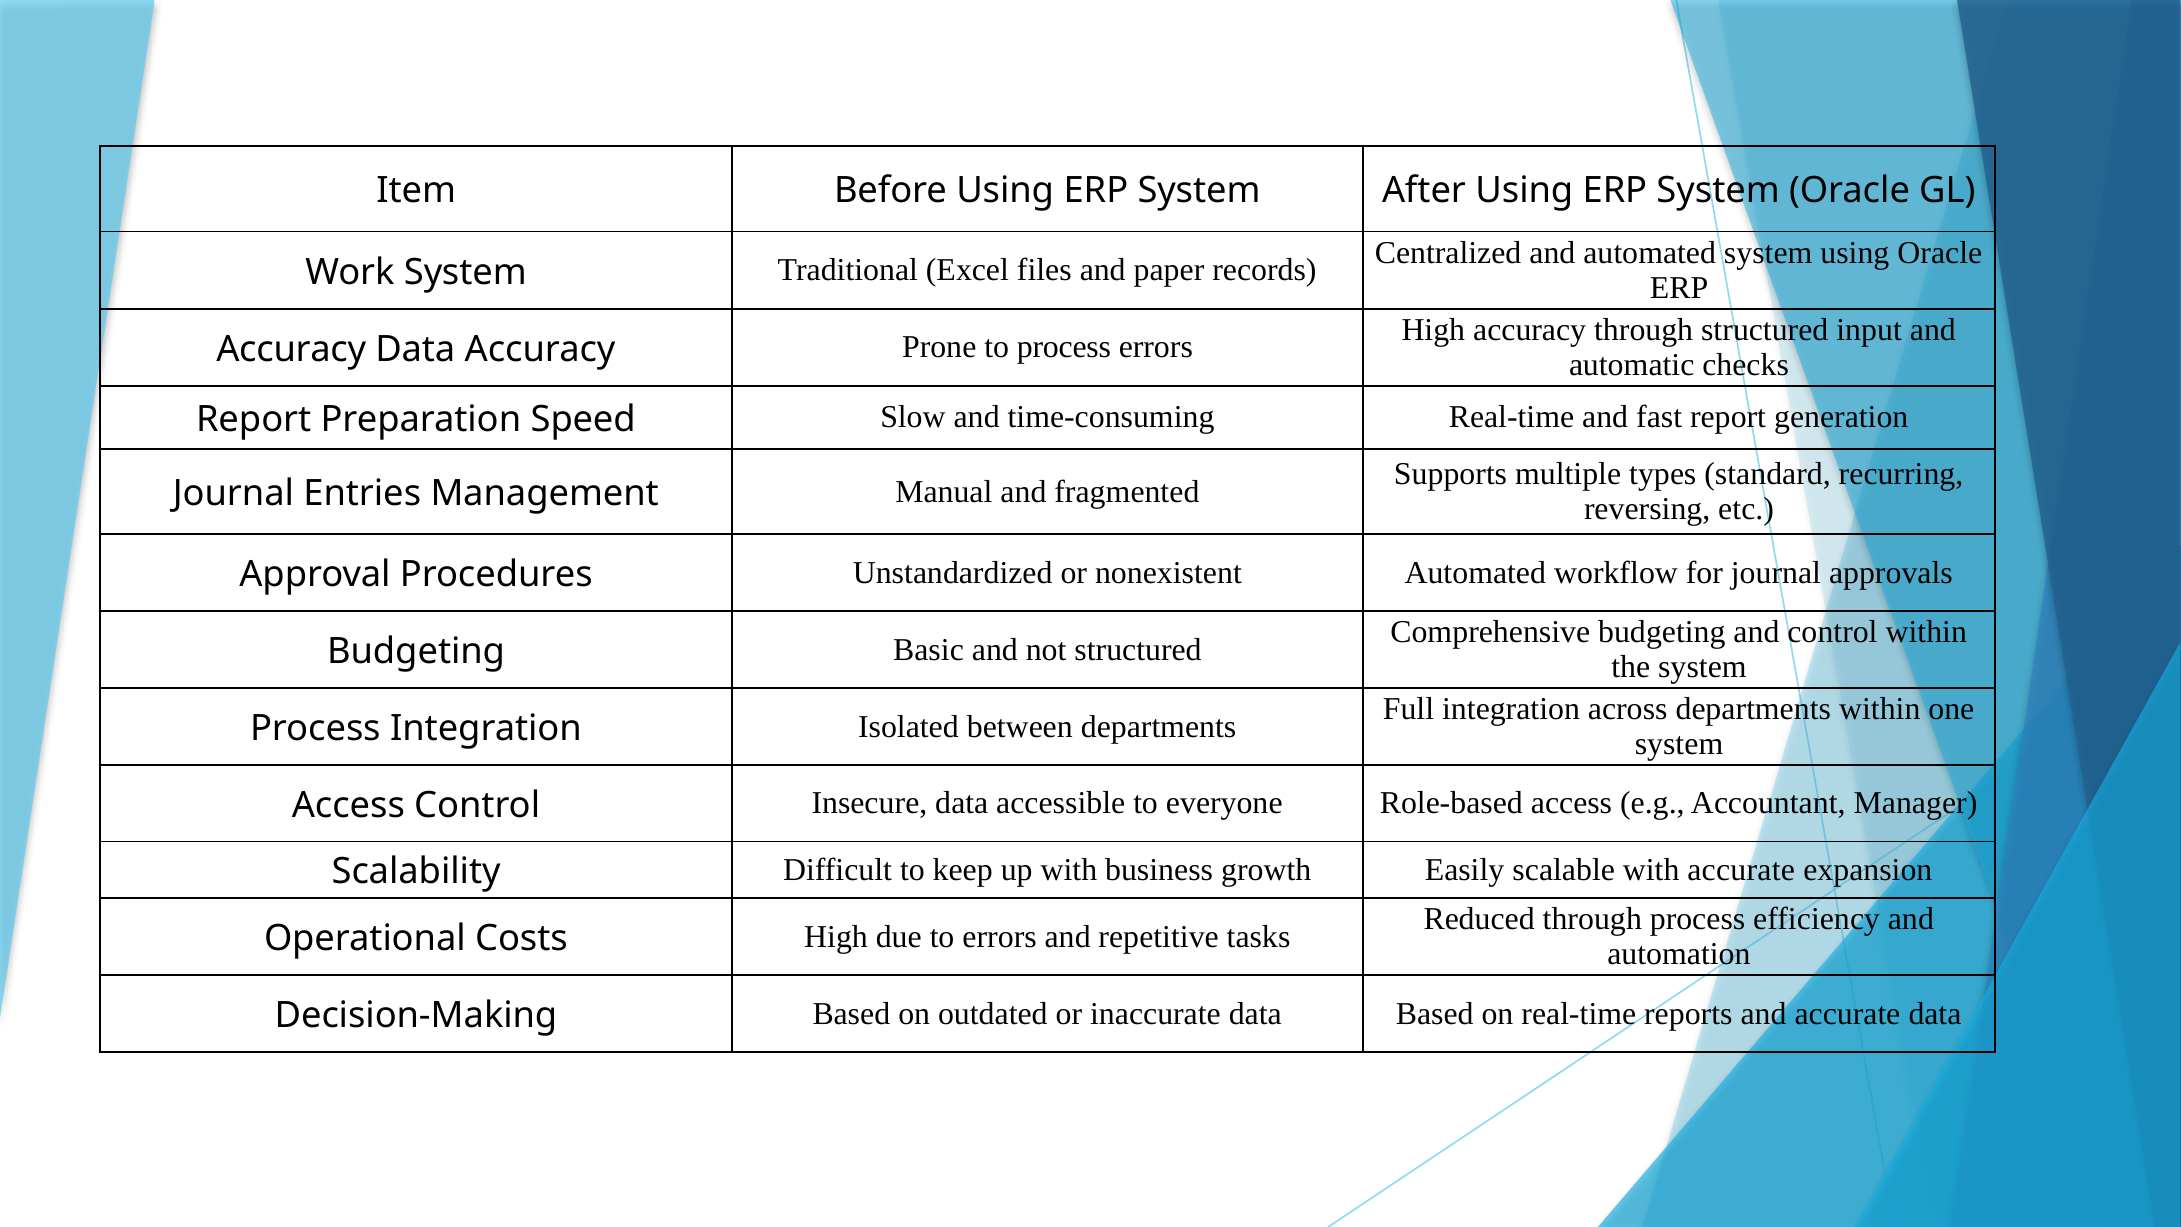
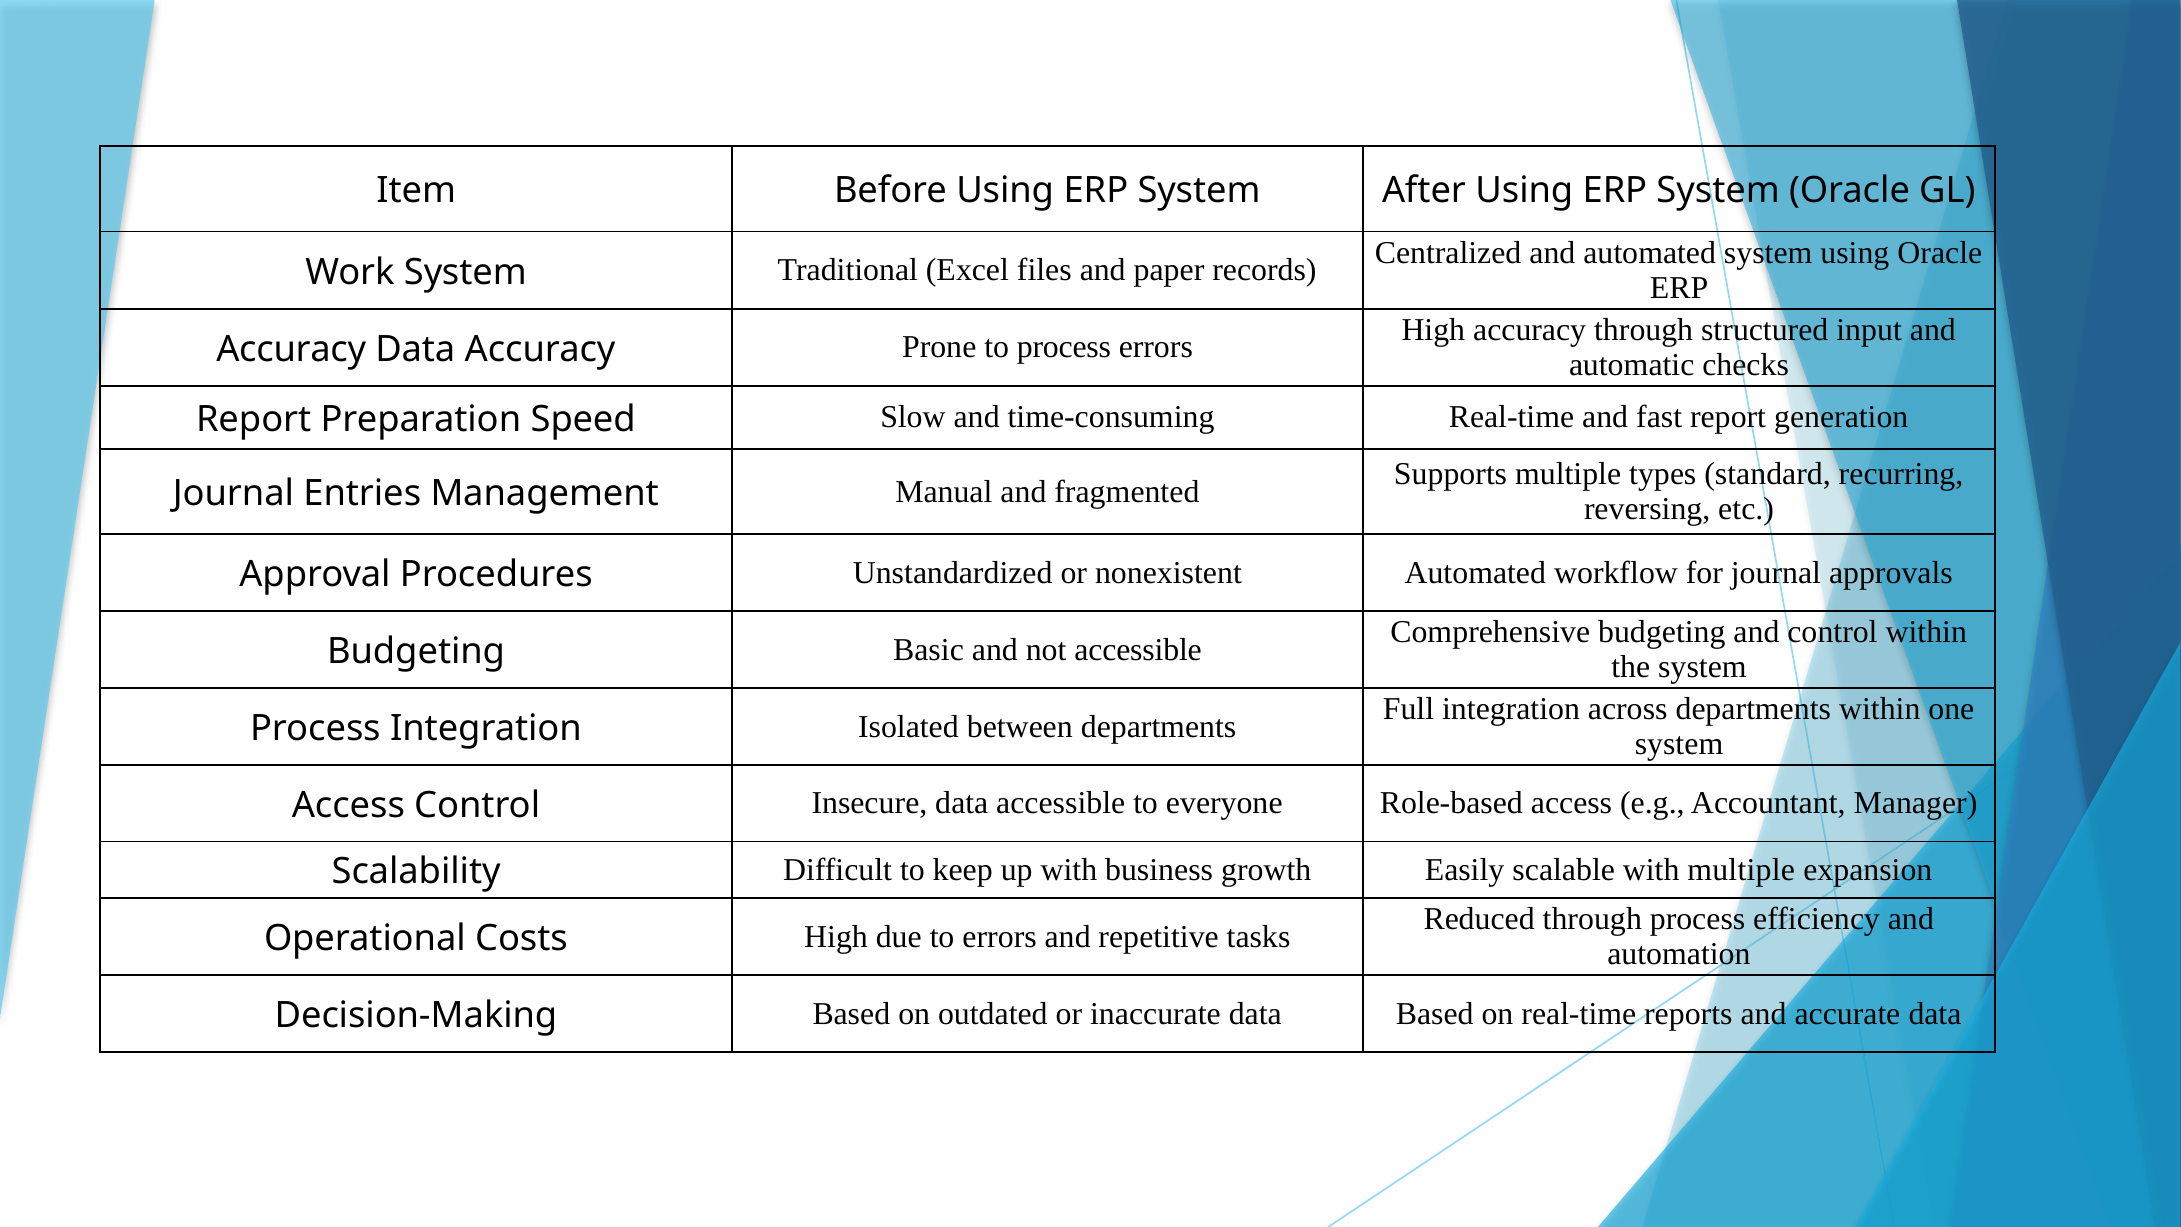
not structured: structured -> accessible
with accurate: accurate -> multiple
